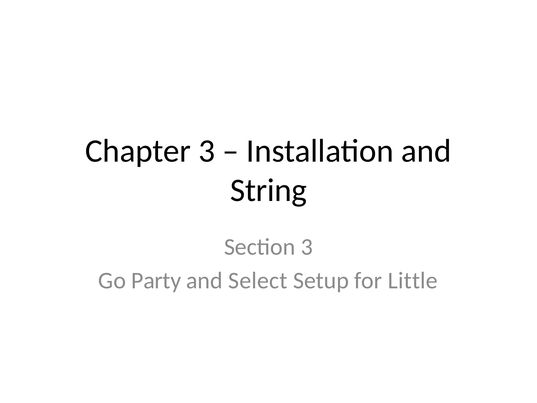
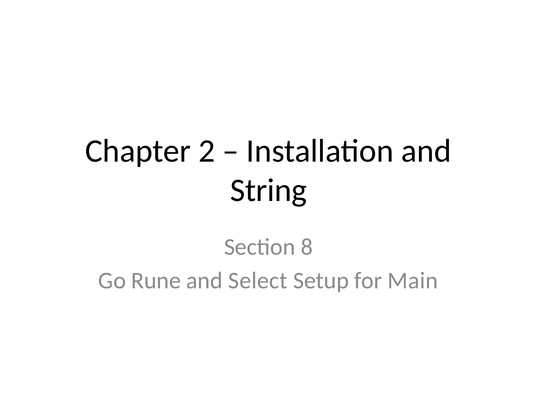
Chapter 3: 3 -> 2
Section 3: 3 -> 8
Party: Party -> Rune
Little: Little -> Main
